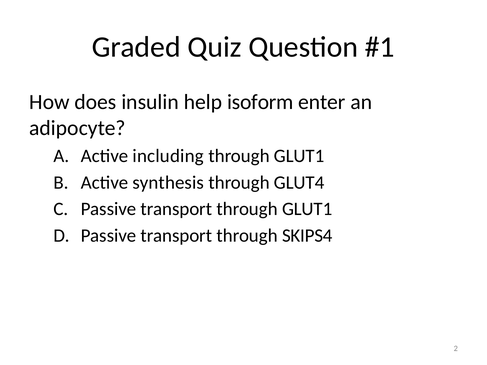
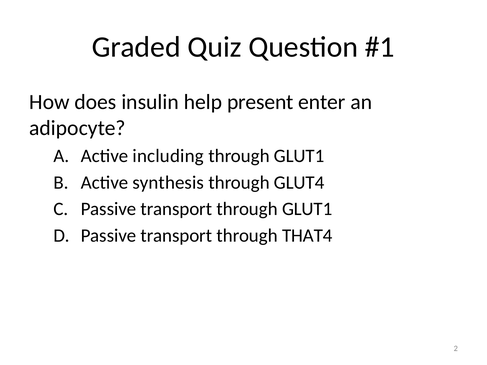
isoform: isoform -> present
SKIPS4: SKIPS4 -> THAT4
